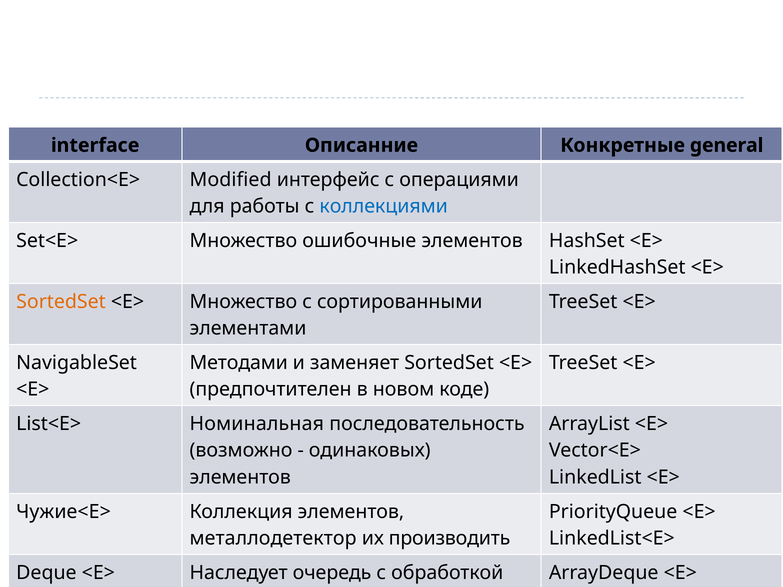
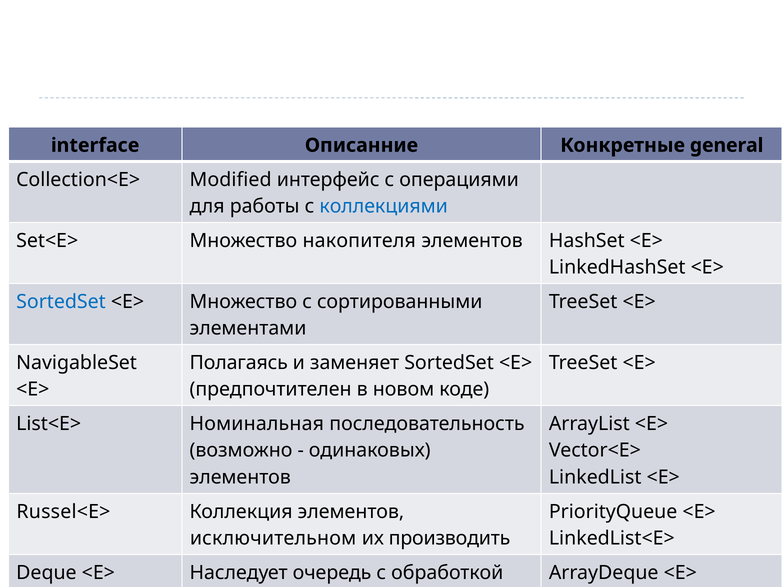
ошибочные: ошибочные -> накопителя
SortedSet at (61, 302) colour: orange -> blue
Методами: Методами -> Полагаясь
Чужие<E>: Чужие<E> -> Russel<E>
металлодетектор: металлодетектор -> исключительном
